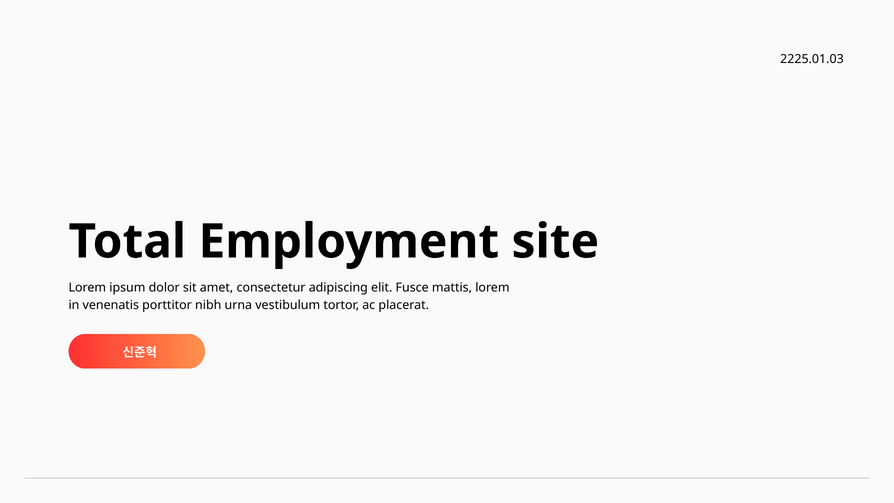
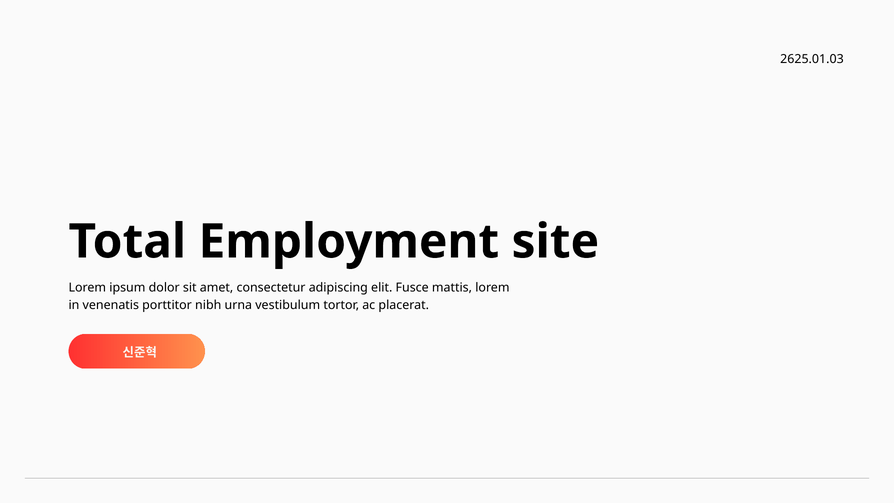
2225.01.03: 2225.01.03 -> 2625.01.03
